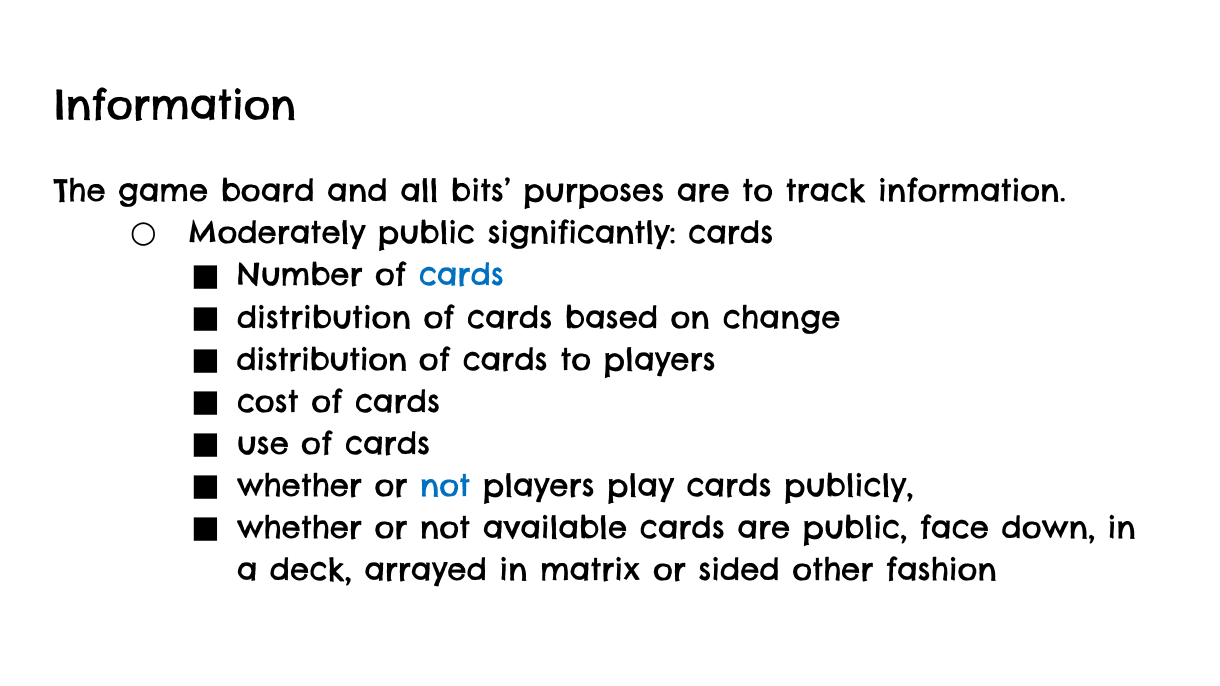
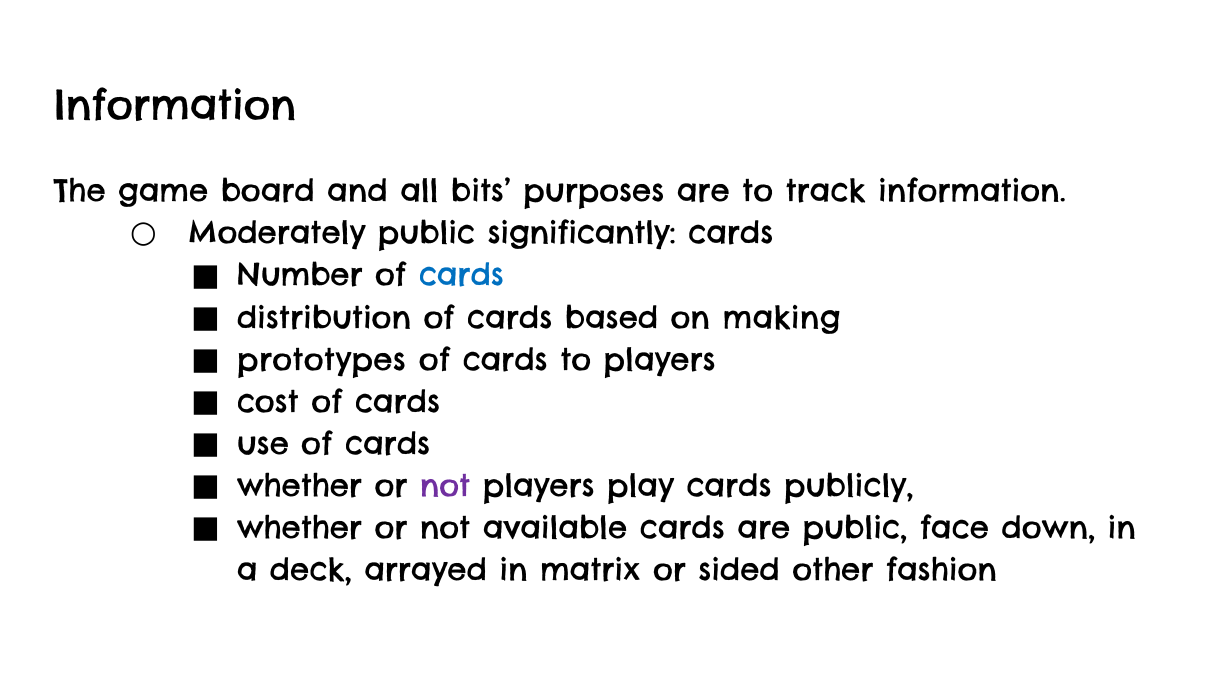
change: change -> making
distribution at (322, 360): distribution -> prototypes
not at (445, 486) colour: blue -> purple
